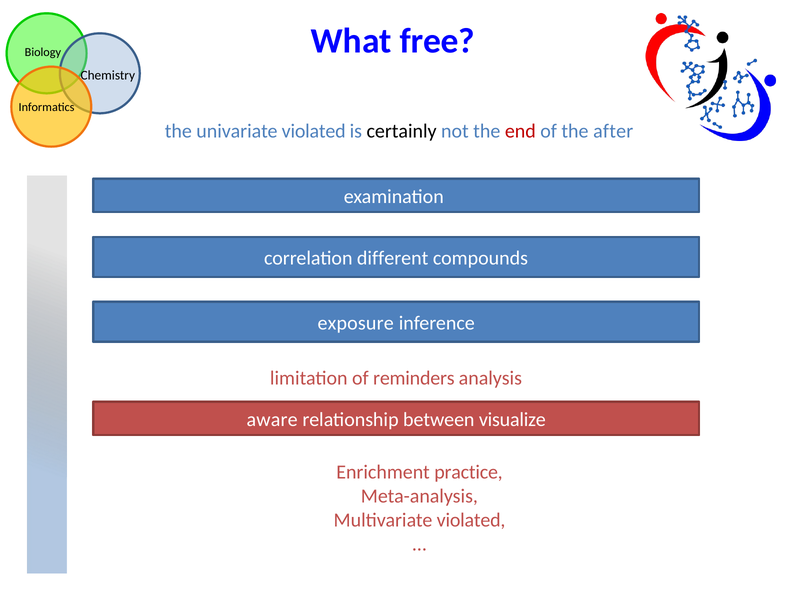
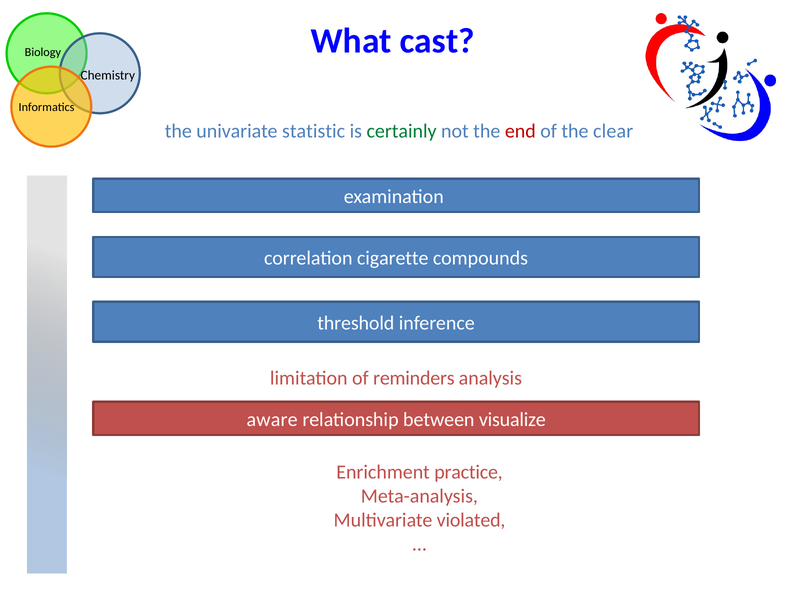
free: free -> cast
univariate violated: violated -> statistic
certainly colour: black -> green
after: after -> clear
different: different -> cigarette
exposure: exposure -> threshold
